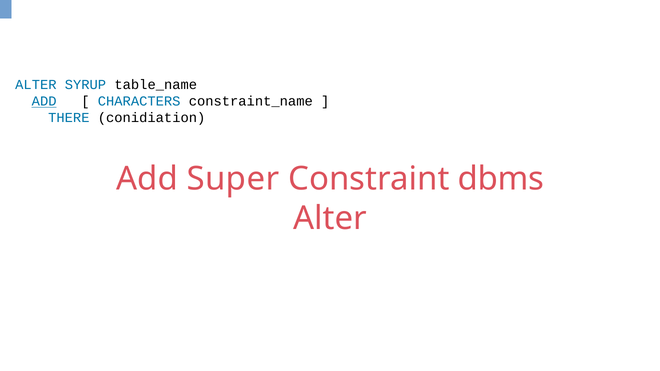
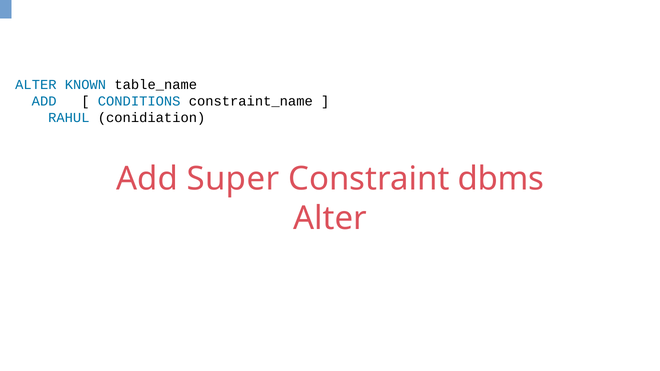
SYRUP: SYRUP -> KNOWN
ADD at (44, 101) underline: present -> none
CHARACTERS: CHARACTERS -> CONDITIONS
THERE: THERE -> RAHUL
